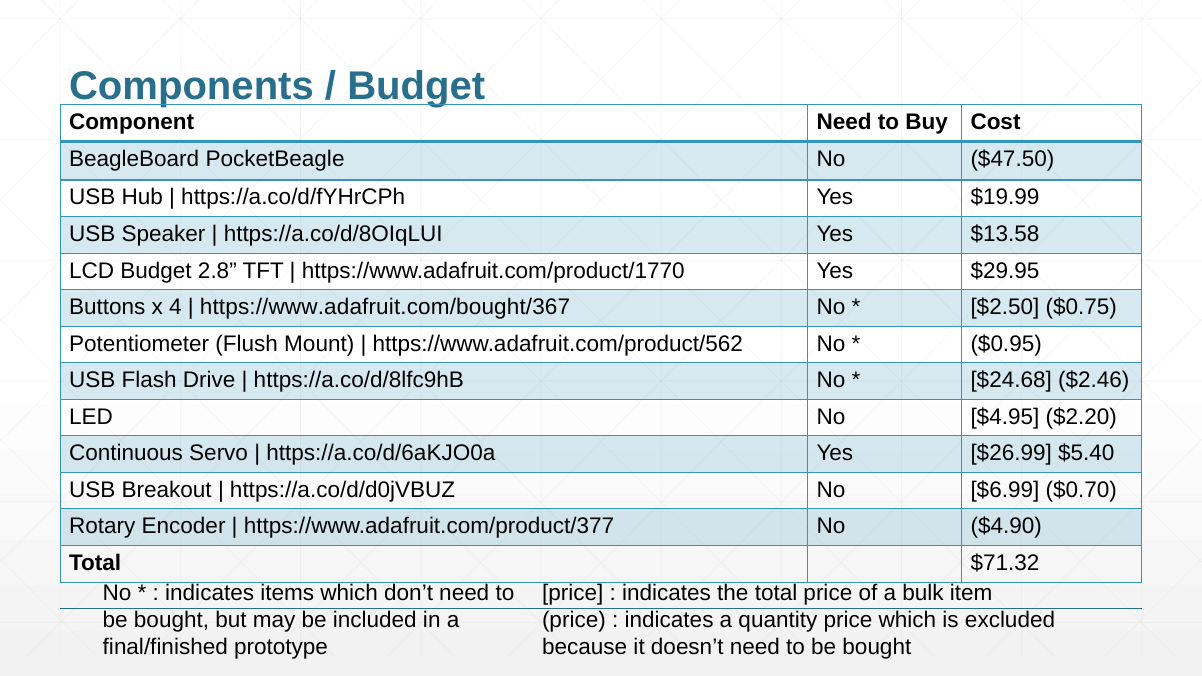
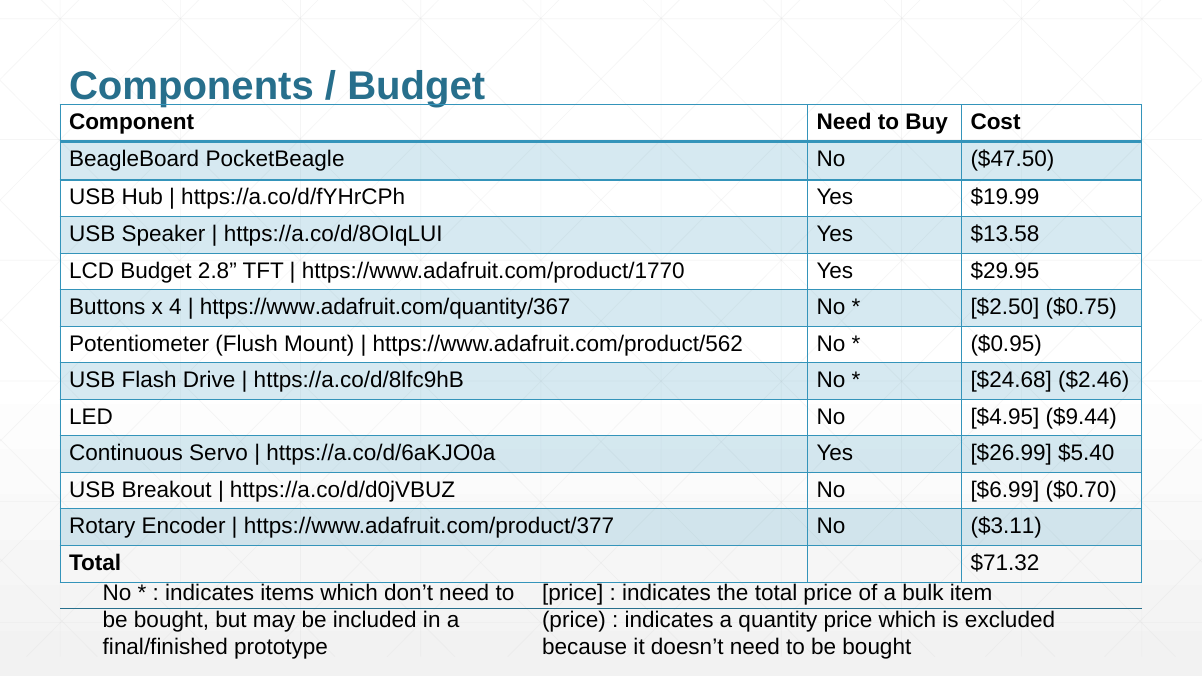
https://www.adafruit.com/bought/367: https://www.adafruit.com/bought/367 -> https://www.adafruit.com/quantity/367
$2.20: $2.20 -> $9.44
$4.90: $4.90 -> $3.11
